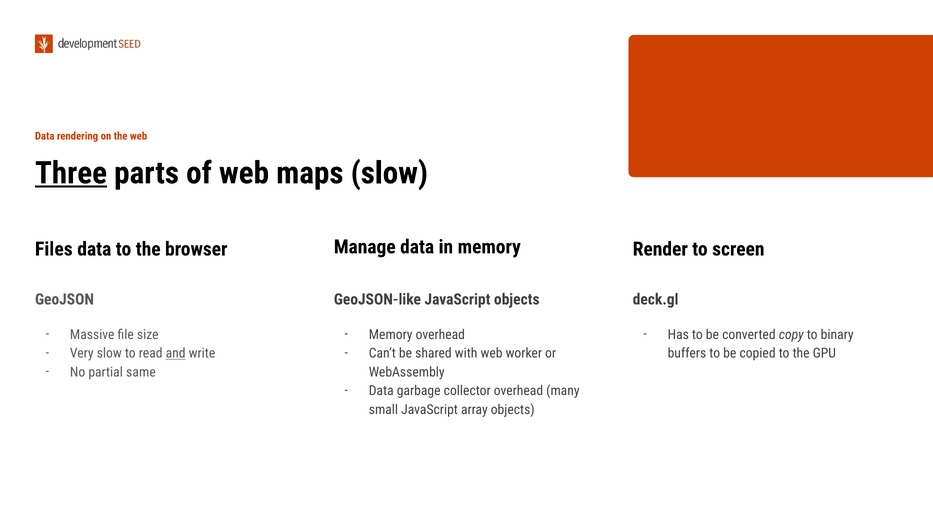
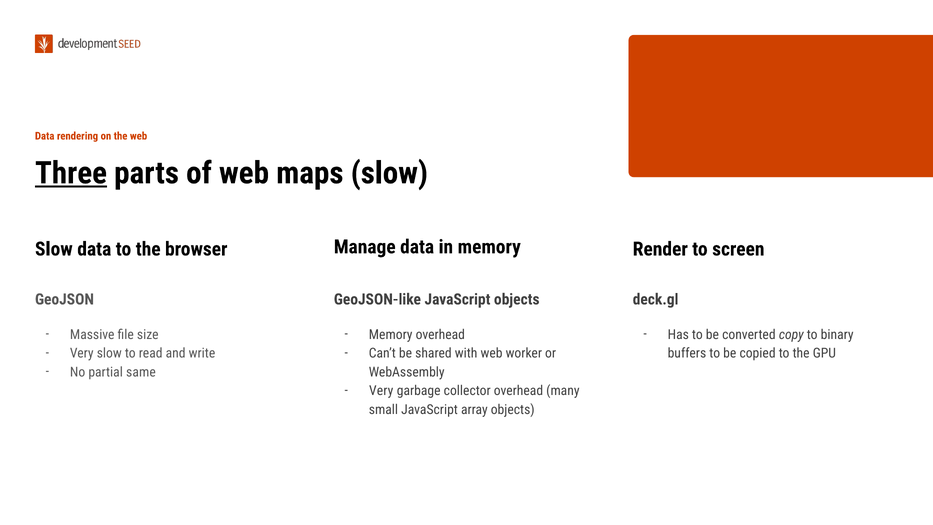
Files at (54, 249): Files -> Slow
and underline: present -> none
Data at (381, 391): Data -> Very
